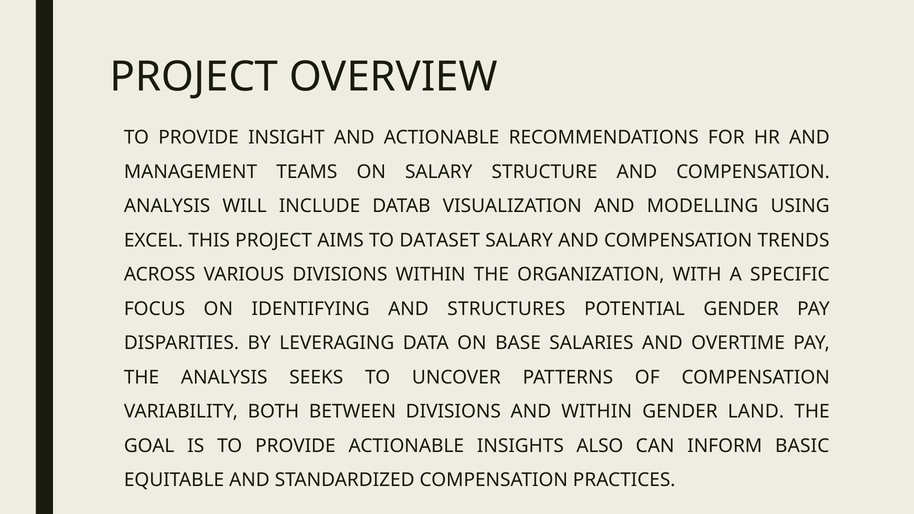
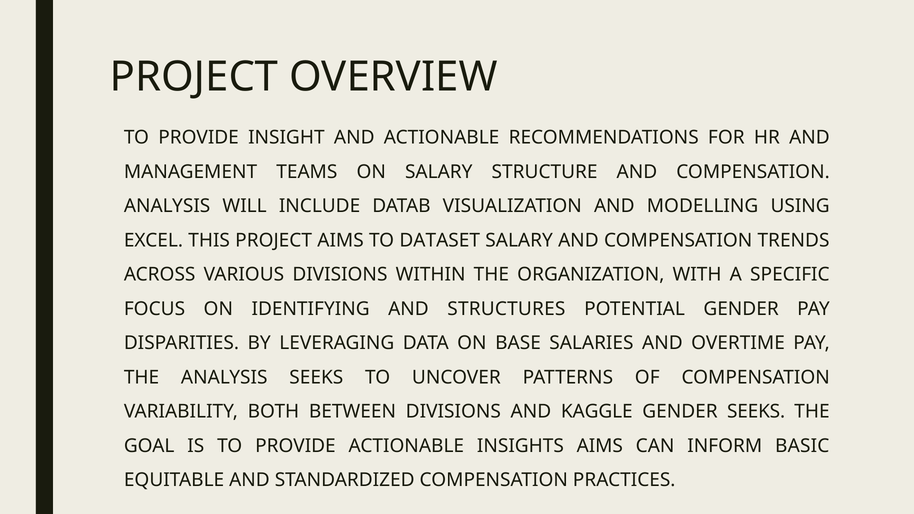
AND WITHIN: WITHIN -> KAGGLE
GENDER LAND: LAND -> SEEKS
INSIGHTS ALSO: ALSO -> AIMS
